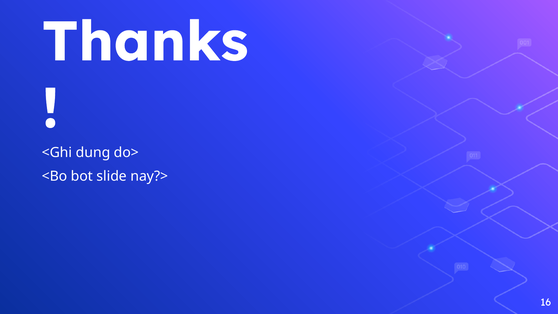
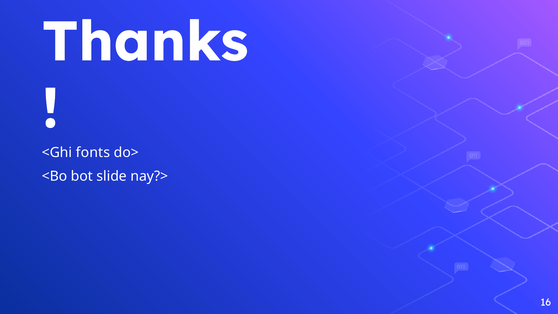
dụng: dụng -> fonts
